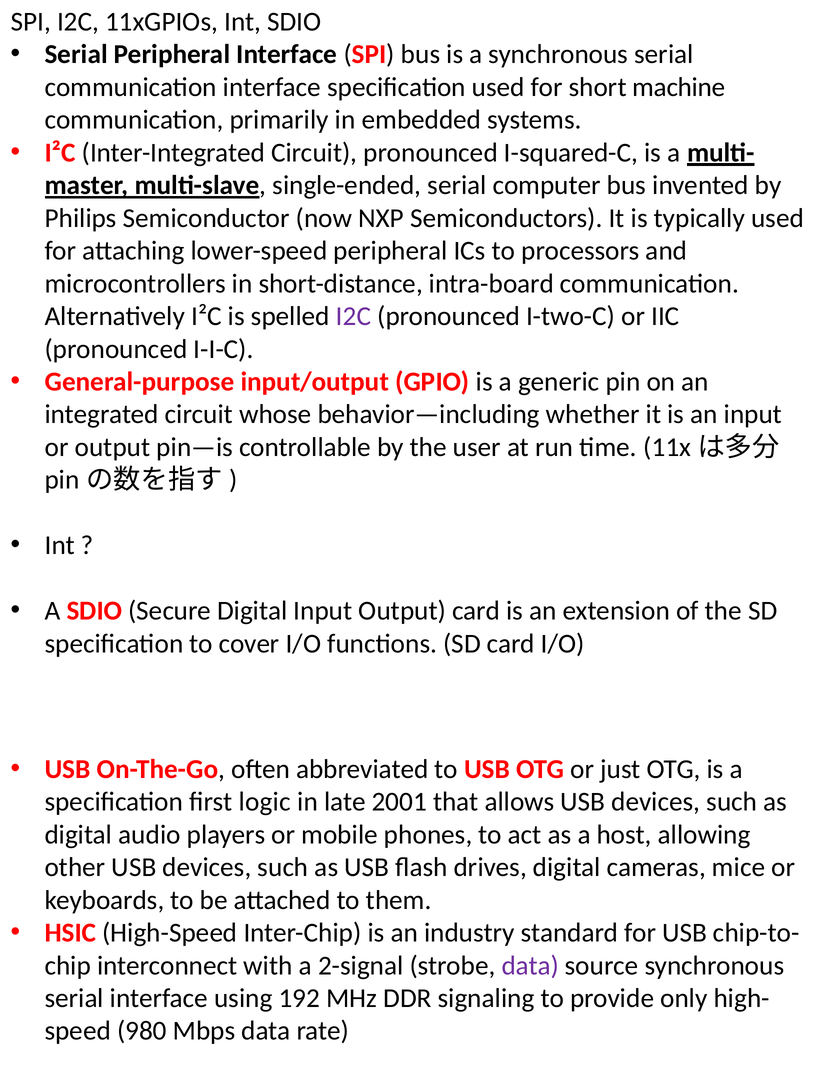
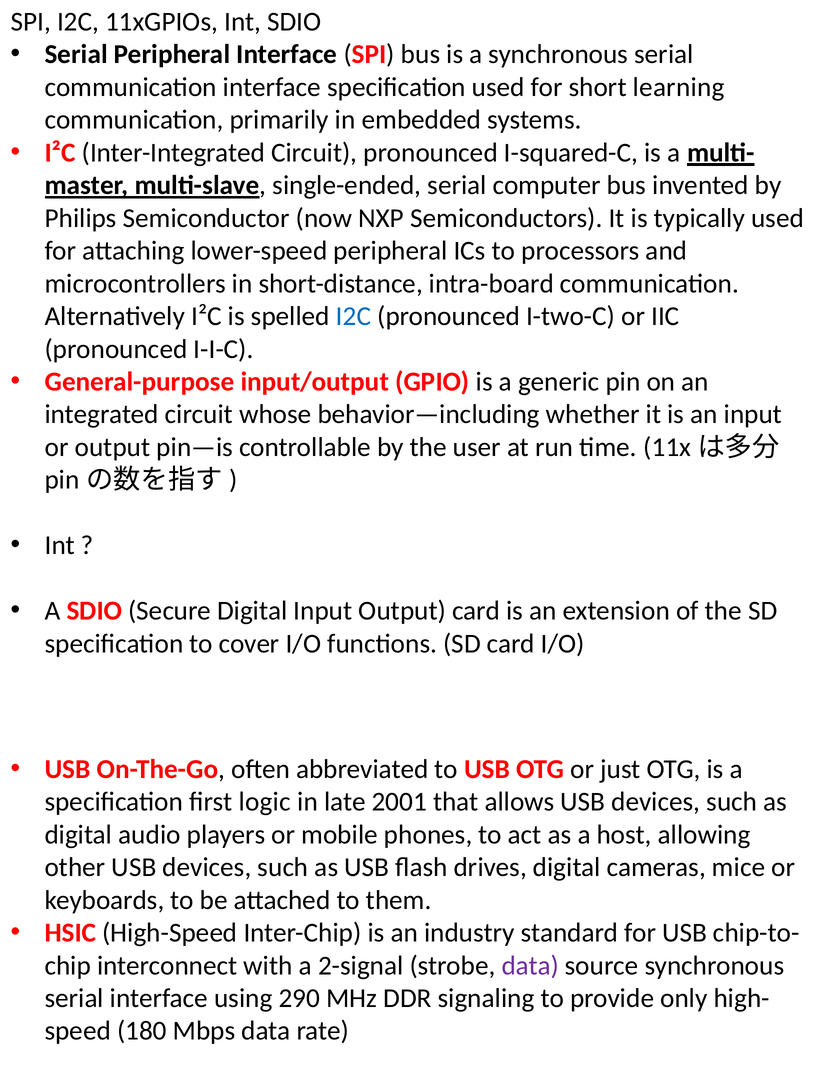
machine: machine -> learning
I2C at (354, 316) colour: purple -> blue
192: 192 -> 290
980: 980 -> 180
